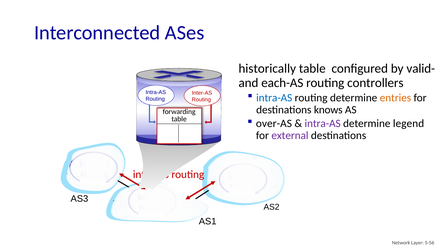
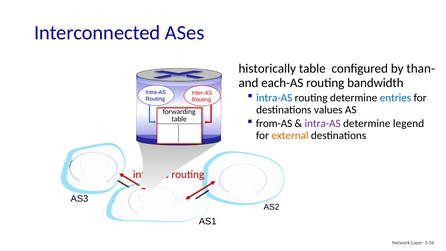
valid-: valid- -> than-
controllers: controllers -> bandwidth
entries colour: orange -> blue
knows: knows -> values
over-AS: over-AS -> from-AS
external colour: purple -> orange
